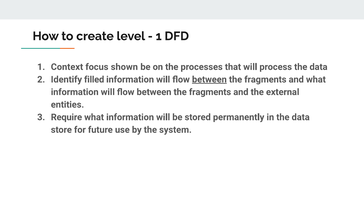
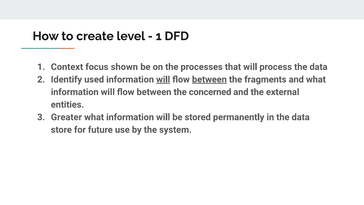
filled: filled -> used
will at (163, 79) underline: none -> present
fragments at (210, 92): fragments -> concerned
Require: Require -> Greater
